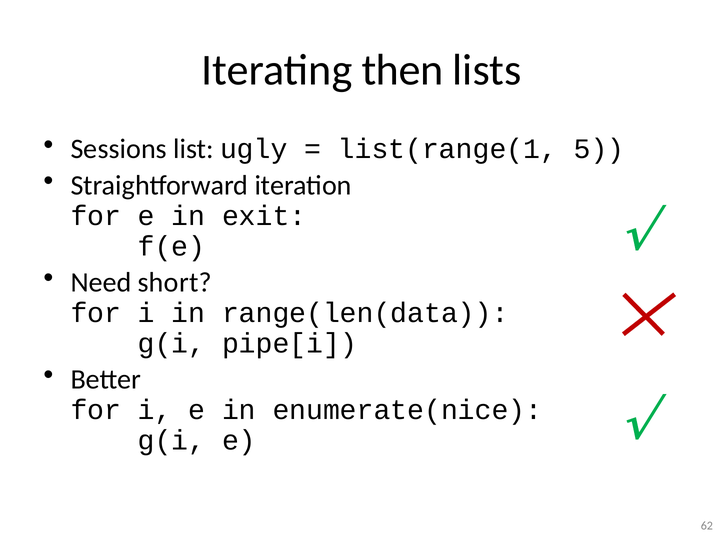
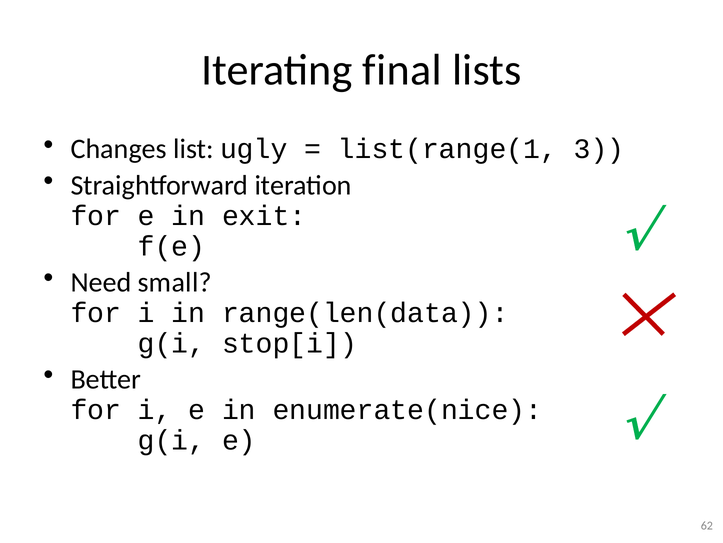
then: then -> final
Sessions: Sessions -> Changes
5: 5 -> 3
short: short -> small
pipe[i: pipe[i -> stop[i
